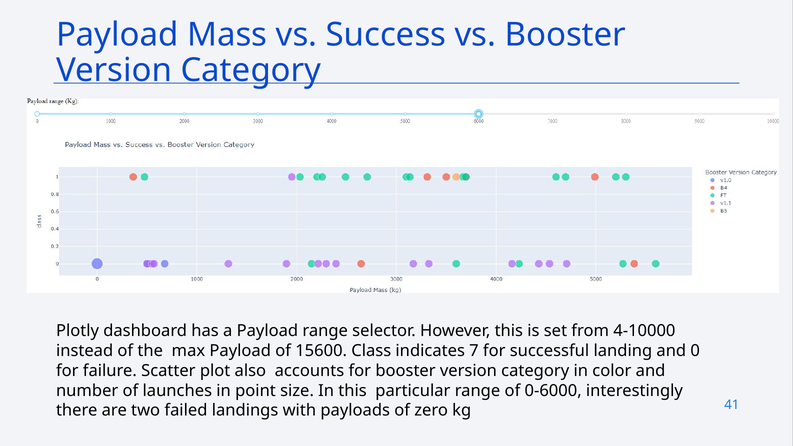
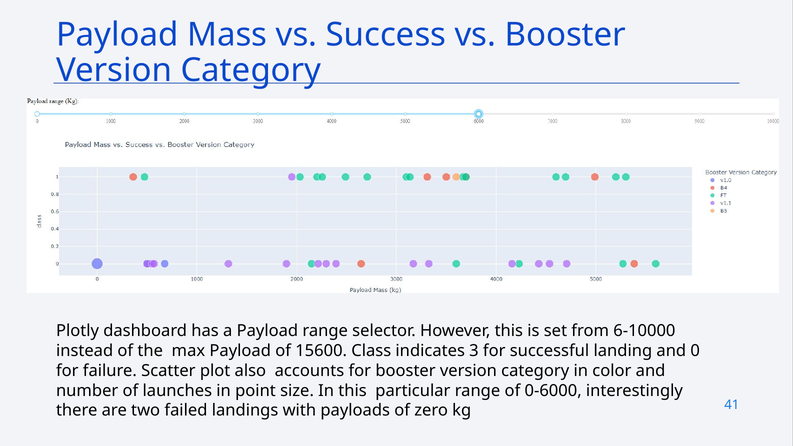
4-10000: 4-10000 -> 6-10000
7: 7 -> 3
